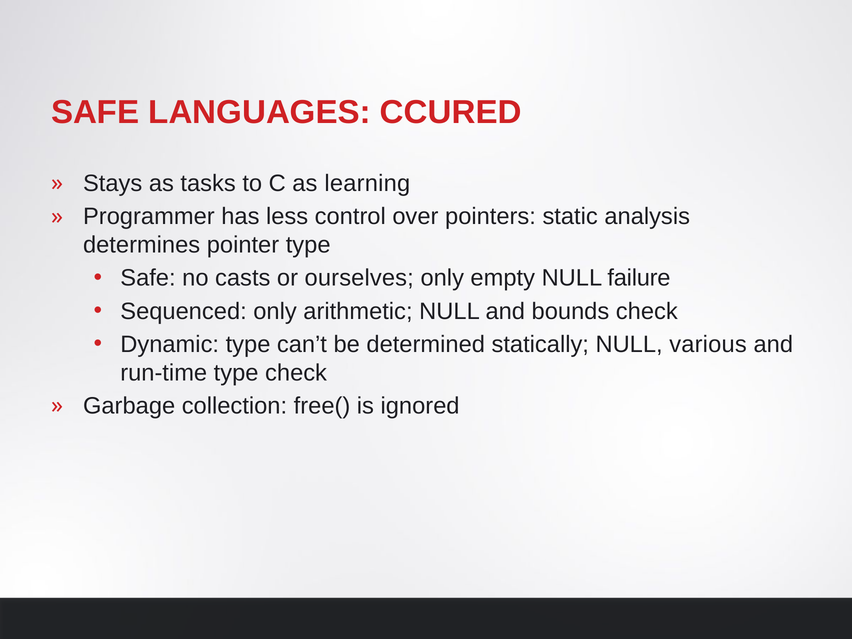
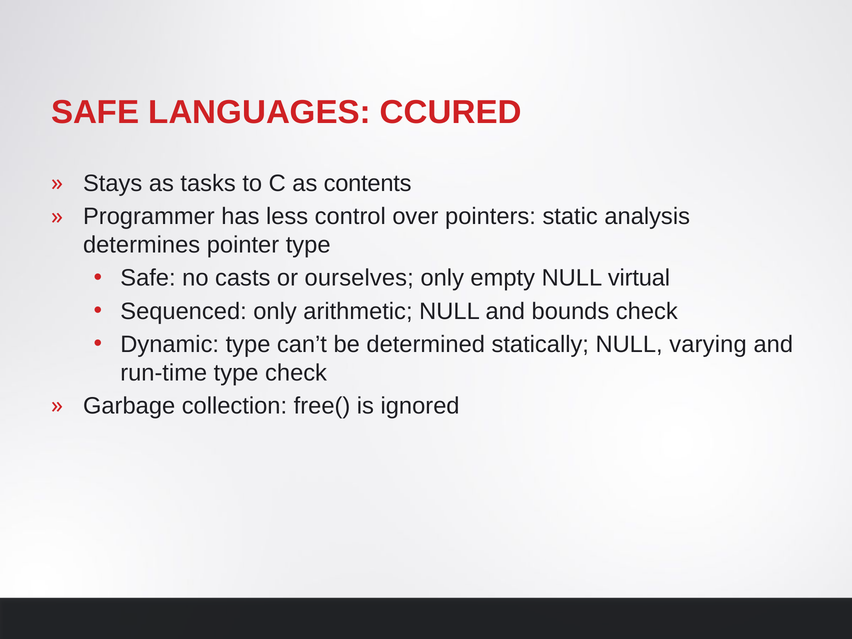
learning: learning -> contents
failure: failure -> virtual
various: various -> varying
